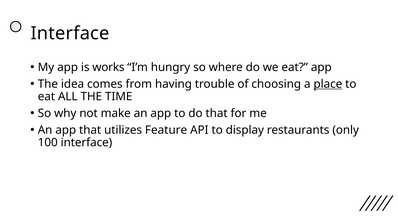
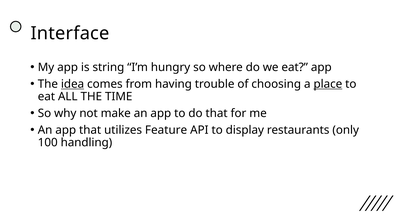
works: works -> string
idea underline: none -> present
100 interface: interface -> handling
